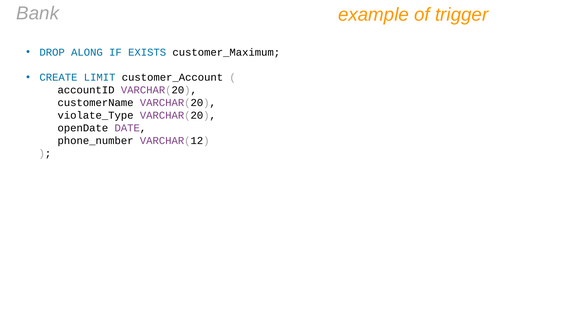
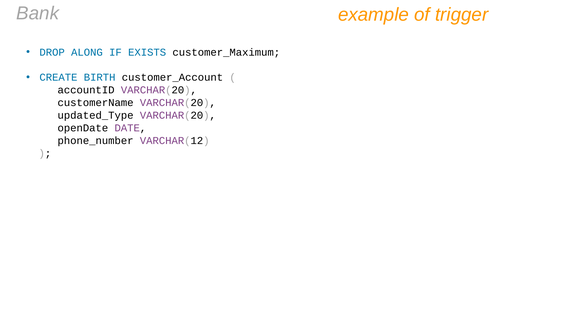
LIMIT: LIMIT -> BIRTH
violate_Type: violate_Type -> updated_Type
